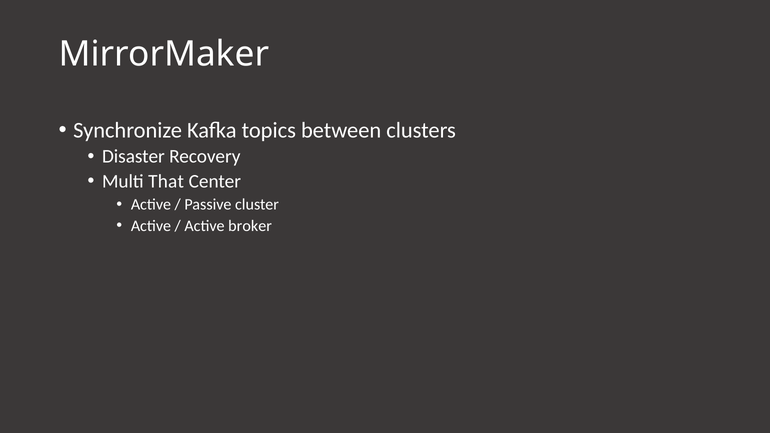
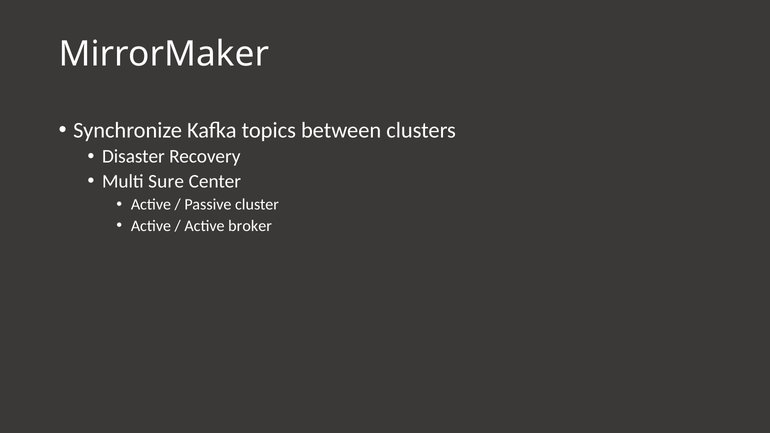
That: That -> Sure
